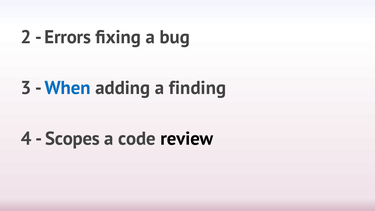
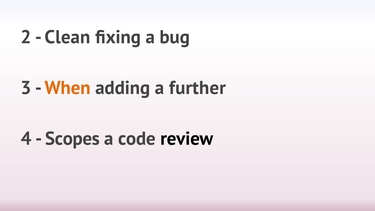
Errors: Errors -> Clean
When colour: blue -> orange
finding: finding -> further
